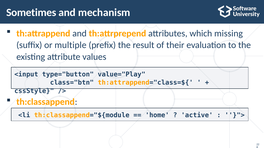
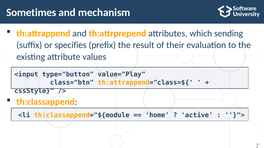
missing: missing -> sending
multiple: multiple -> specifies
